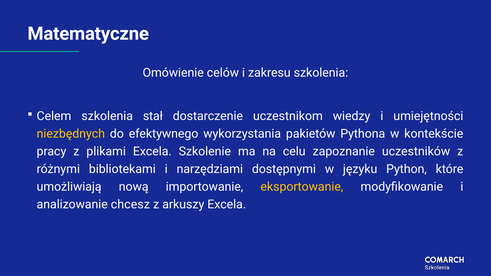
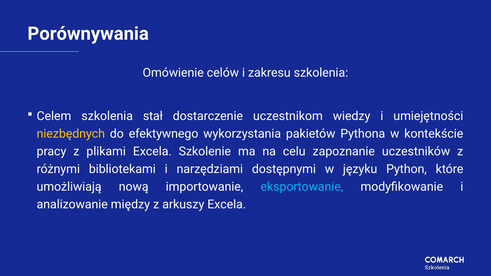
Matematyczne: Matematyczne -> Porównywania
eksportowanie colour: yellow -> light blue
chcesz: chcesz -> między
